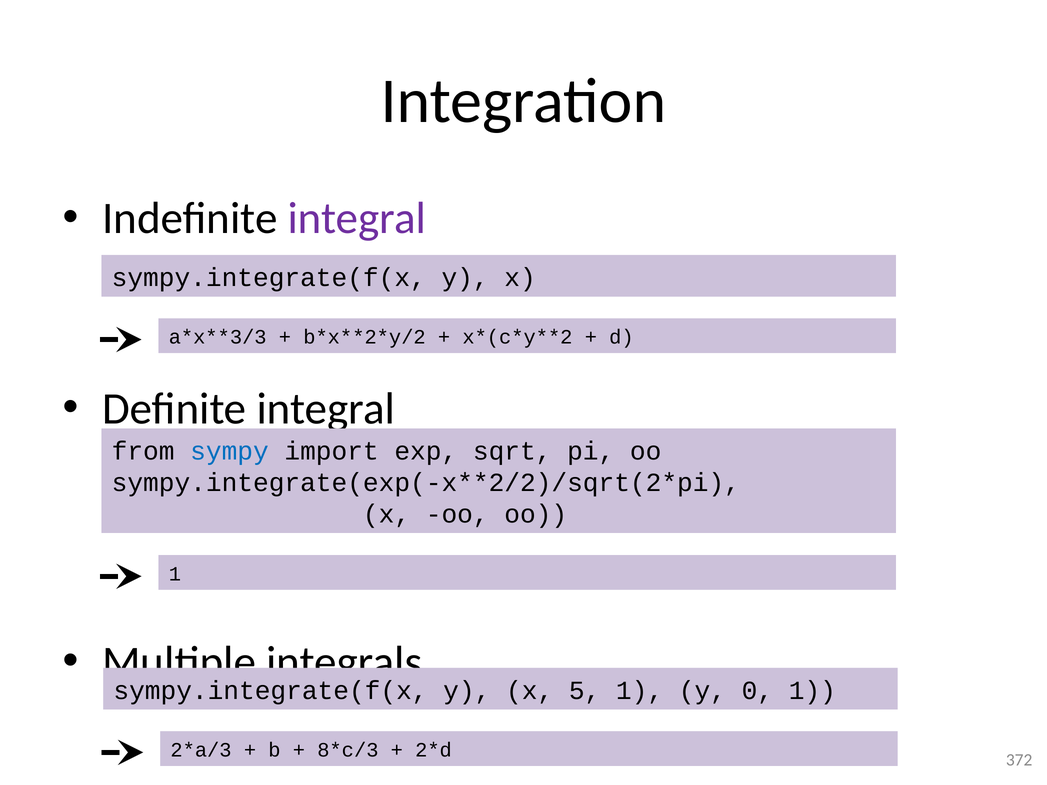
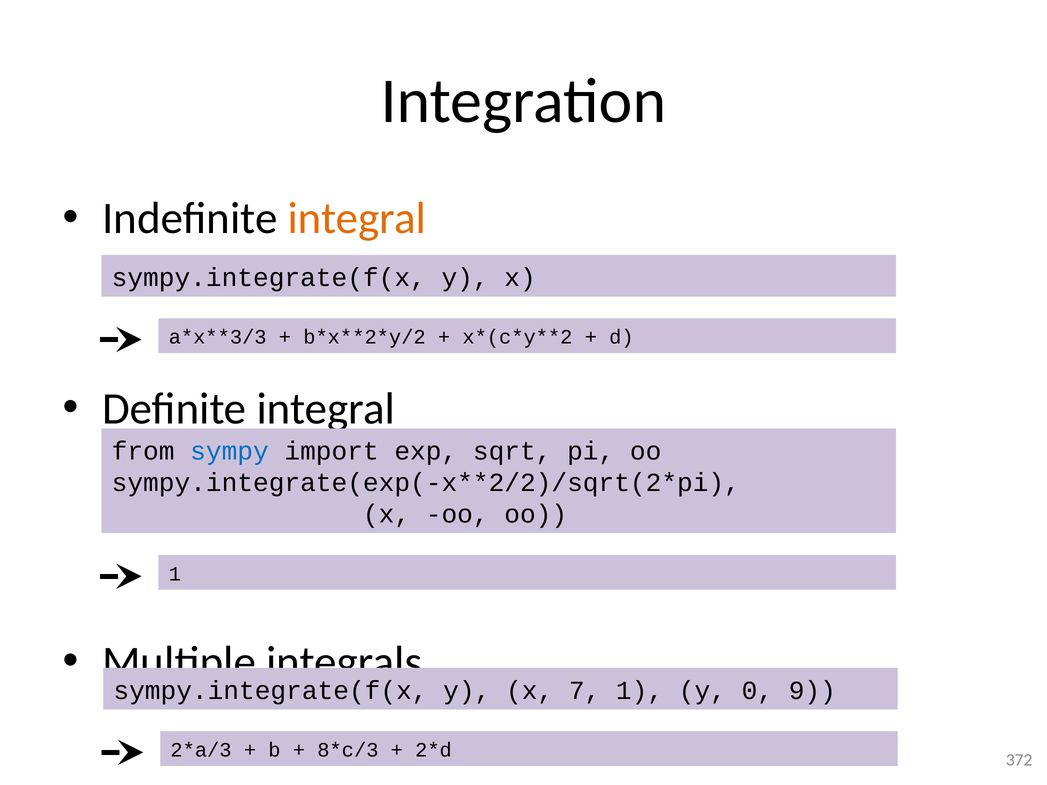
integral at (357, 219) colour: purple -> orange
5: 5 -> 7
0 1: 1 -> 9
